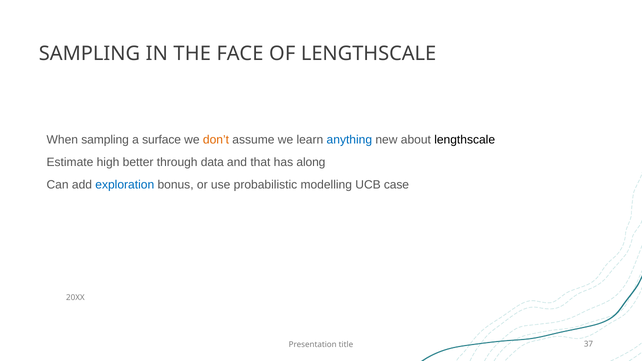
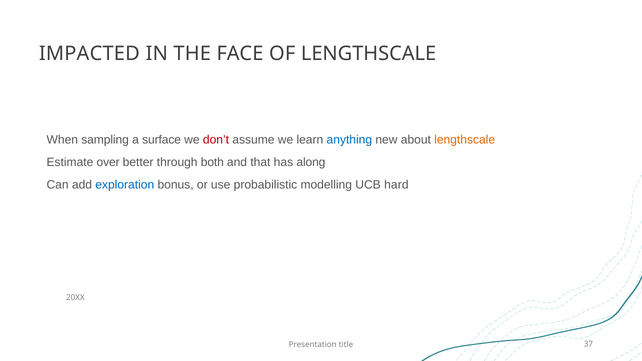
SAMPLING at (89, 53): SAMPLING -> IMPACTED
don’t colour: orange -> red
lengthscale at (465, 140) colour: black -> orange
high: high -> over
data: data -> both
case: case -> hard
